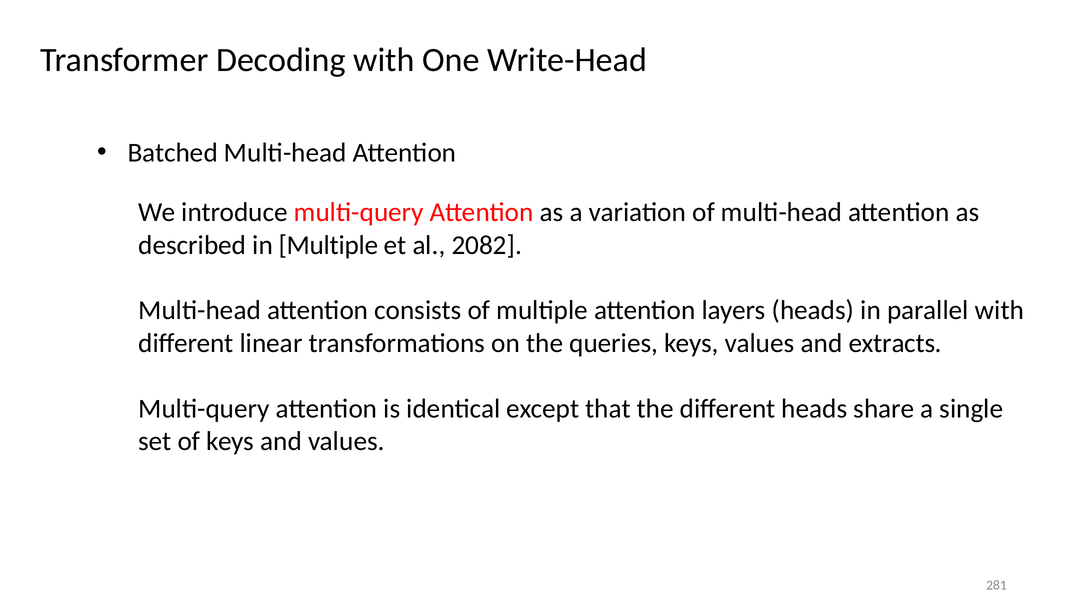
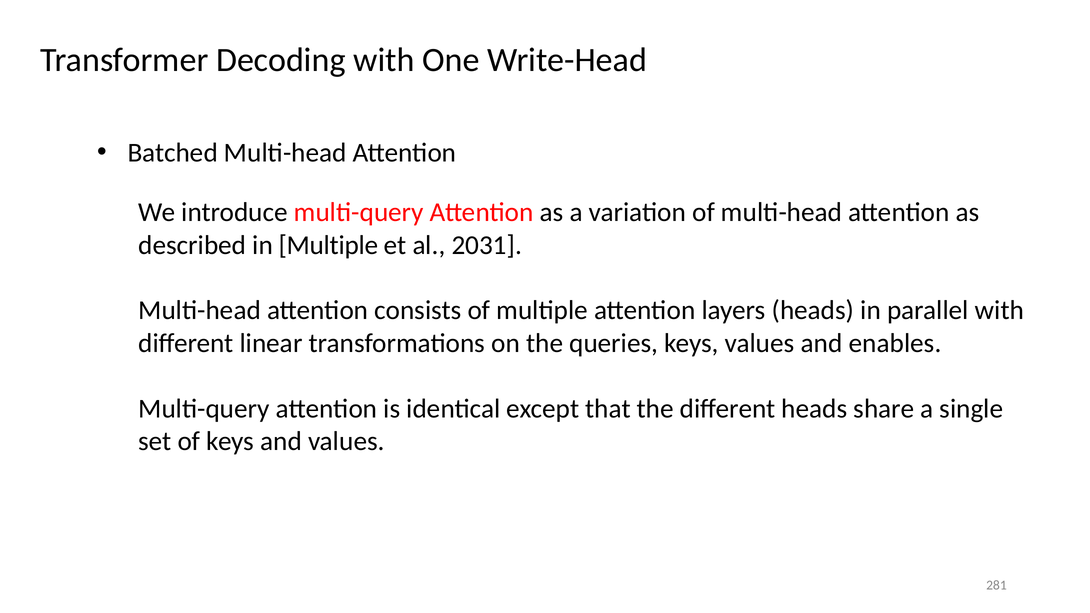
2082: 2082 -> 2031
extracts: extracts -> enables
